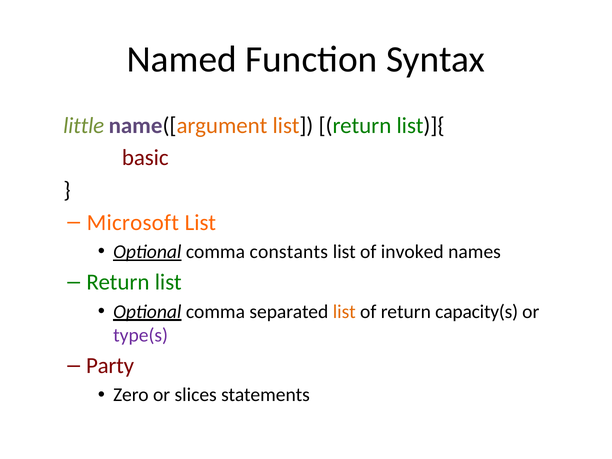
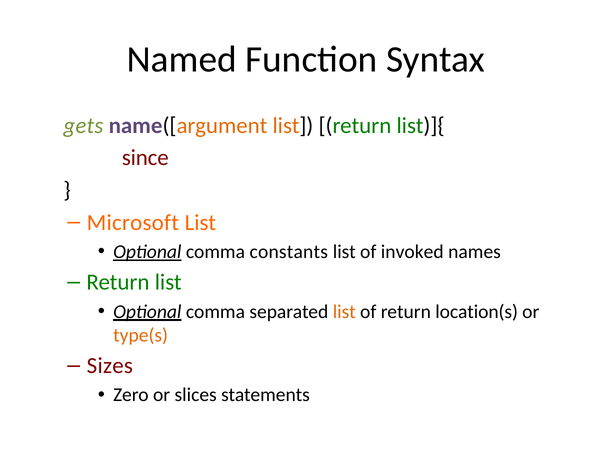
little: little -> gets
basic: basic -> since
capacity(s: capacity(s -> location(s
type(s colour: purple -> orange
Party: Party -> Sizes
